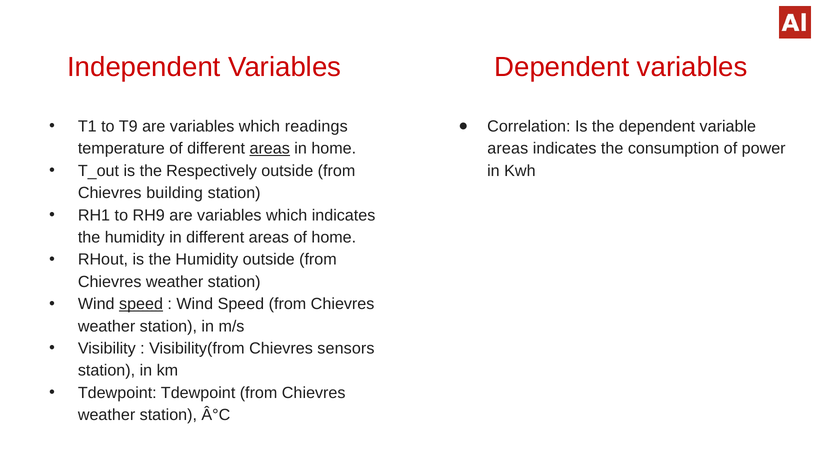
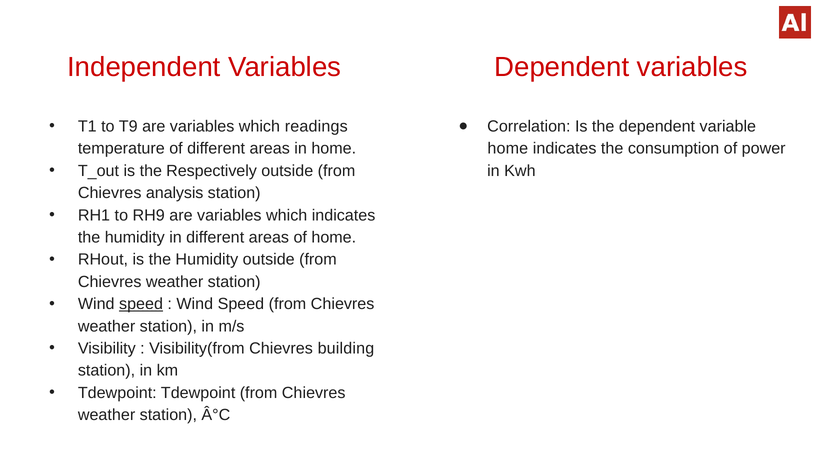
areas at (270, 148) underline: present -> none
areas at (508, 148): areas -> home
building: building -> analysis
sensors: sensors -> building
